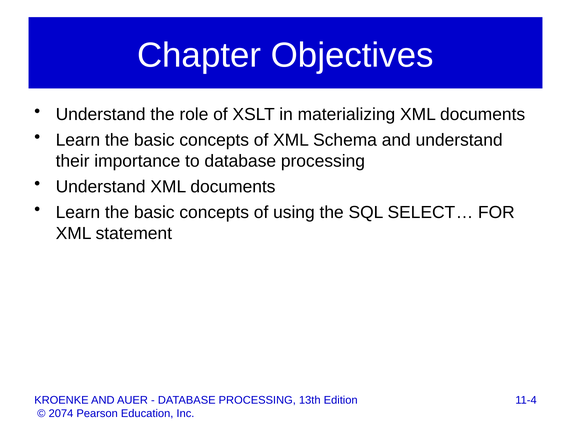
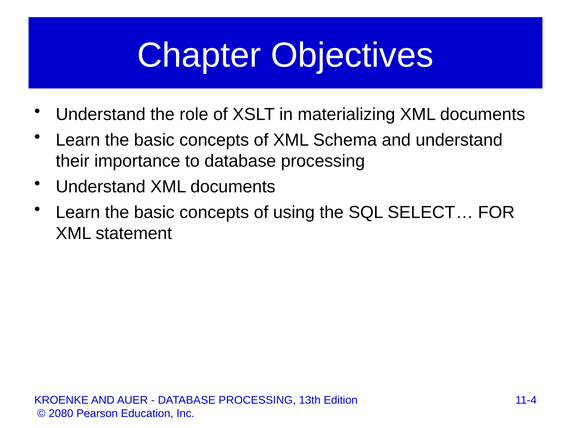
2074: 2074 -> 2080
